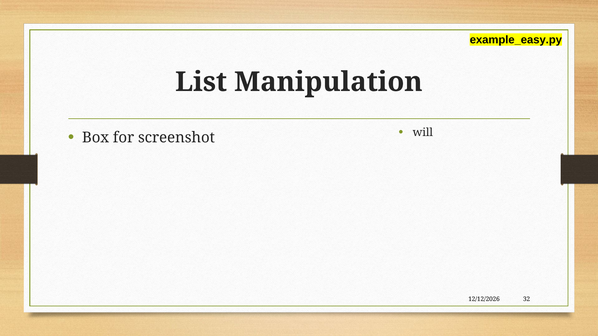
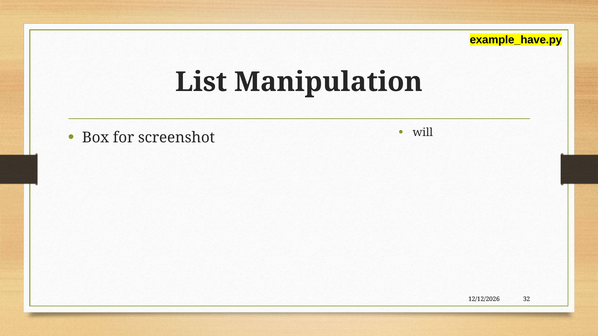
example_easy.py: example_easy.py -> example_have.py
